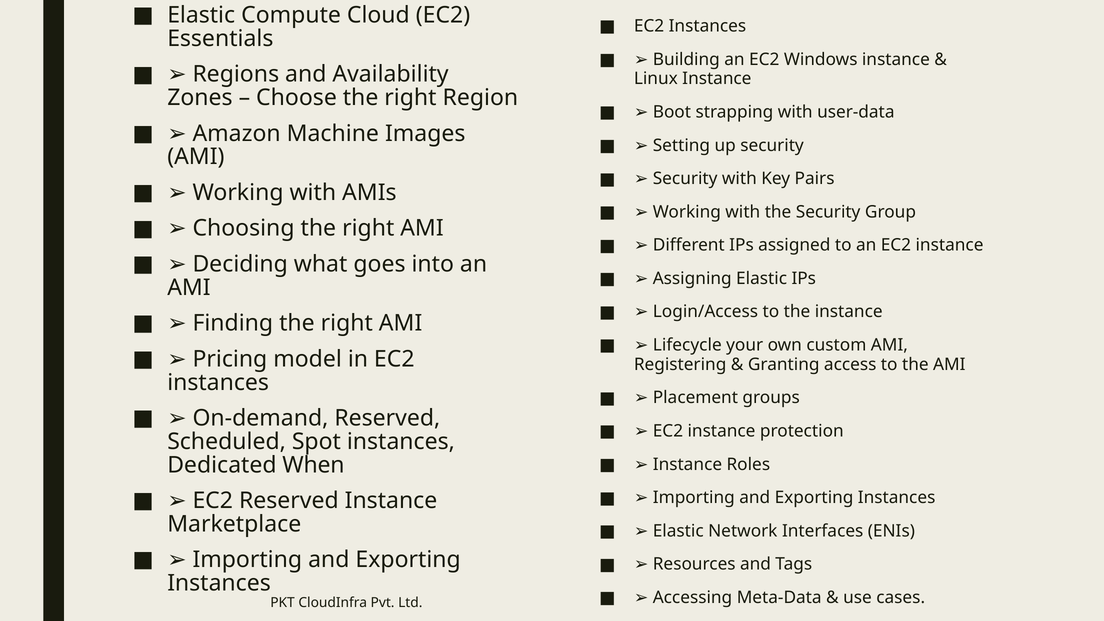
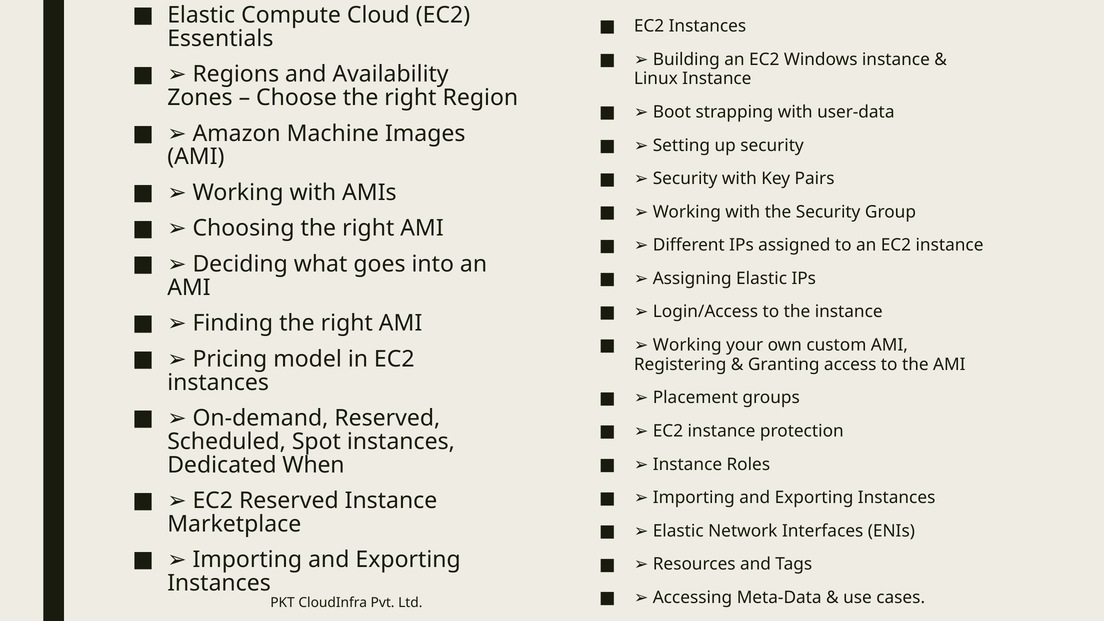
Lifecycle at (687, 345): Lifecycle -> Working
